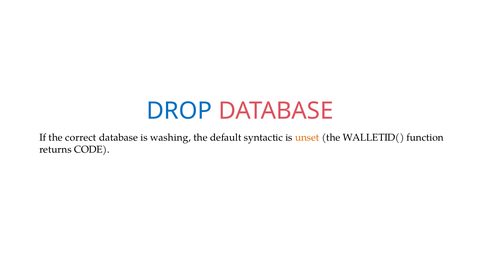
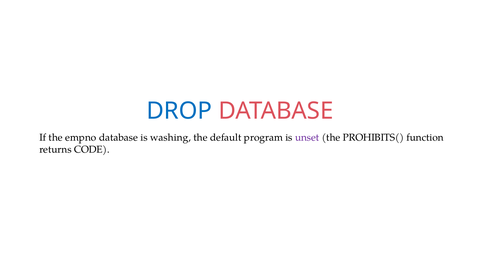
correct: correct -> empno
syntactic: syntactic -> program
unset colour: orange -> purple
WALLETID(: WALLETID( -> PROHIBITS(
